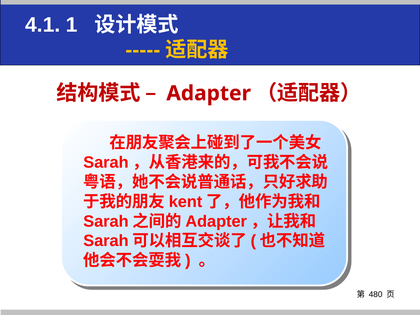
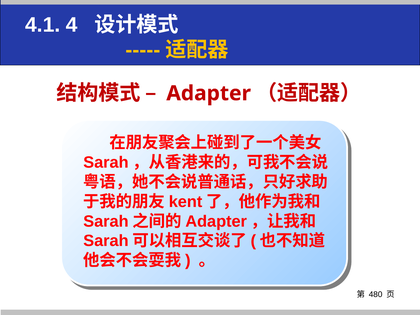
1: 1 -> 4
